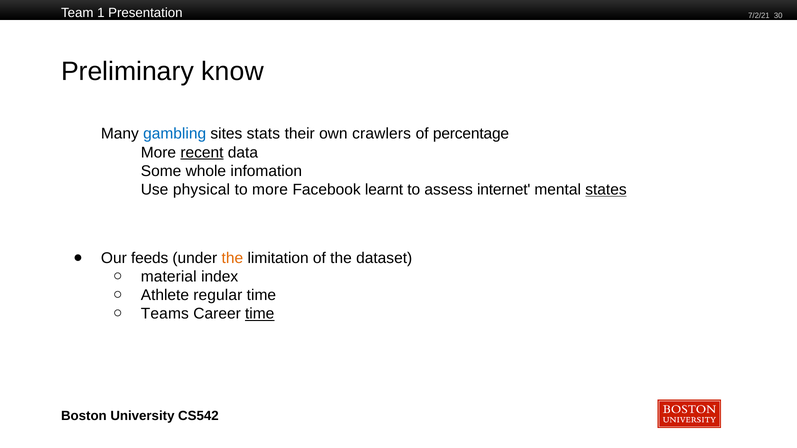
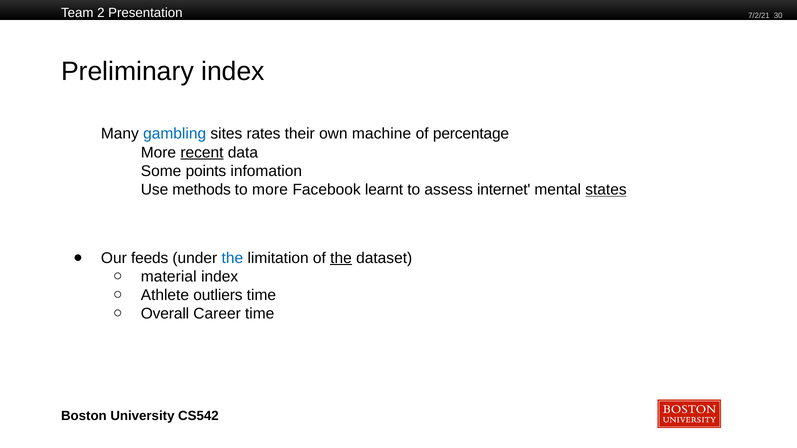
1: 1 -> 2
Preliminary know: know -> index
stats: stats -> rates
crawlers: crawlers -> machine
whole: whole -> points
physical: physical -> methods
the at (232, 258) colour: orange -> blue
the at (341, 258) underline: none -> present
regular: regular -> outliers
Teams: Teams -> Overall
time at (260, 314) underline: present -> none
